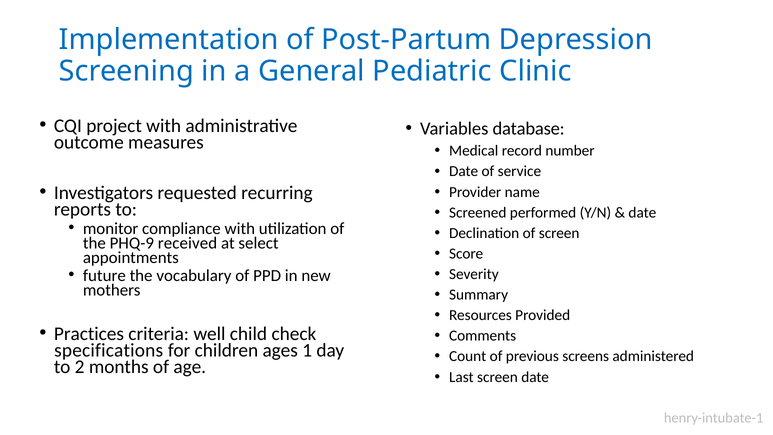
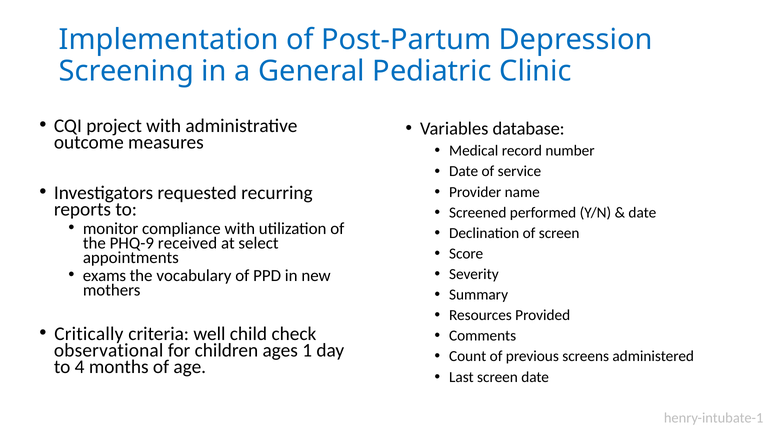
future: future -> exams
Practices: Practices -> Critically
specifications: specifications -> observational
2: 2 -> 4
